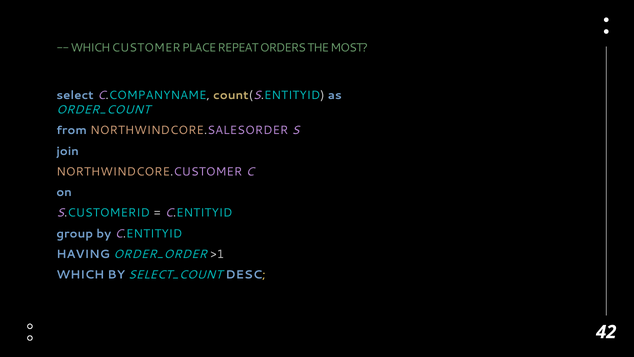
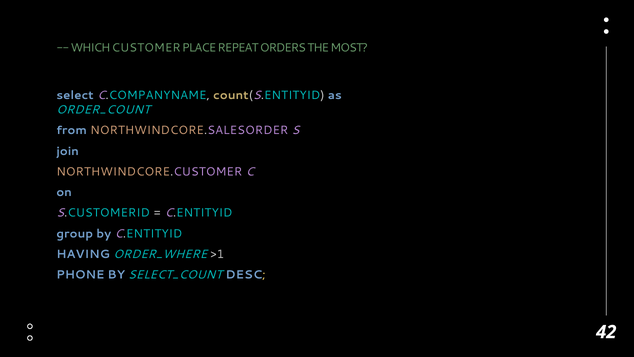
ORDER_ORDER: ORDER_ORDER -> ORDER_WHERE
WHICH at (80, 275): WHICH -> PHONE
